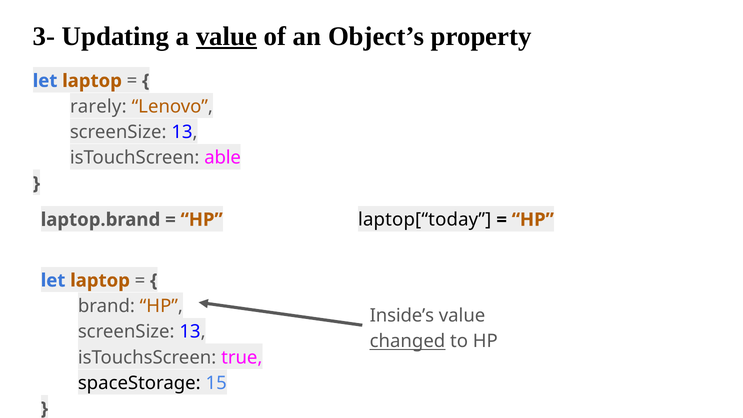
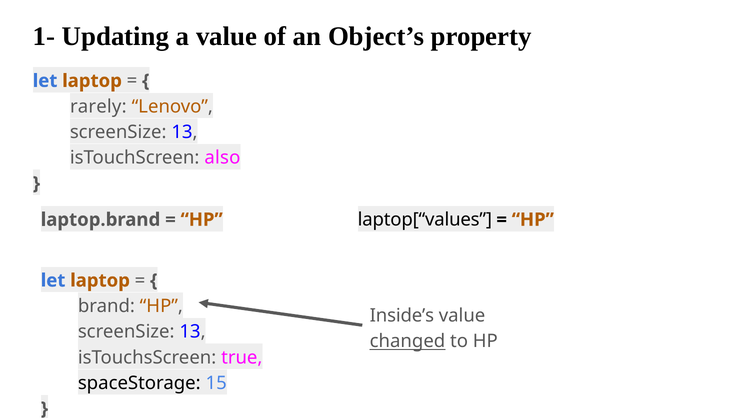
3-: 3- -> 1-
value at (227, 36) underline: present -> none
able: able -> also
laptop[“today: laptop[“today -> laptop[“values
